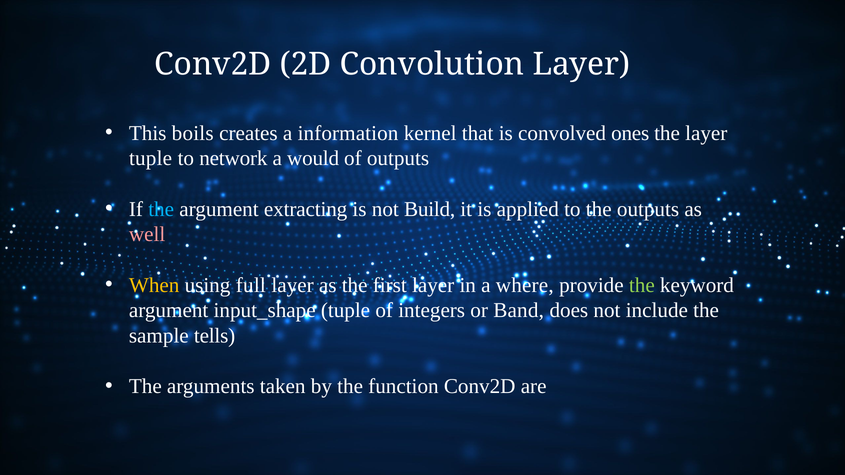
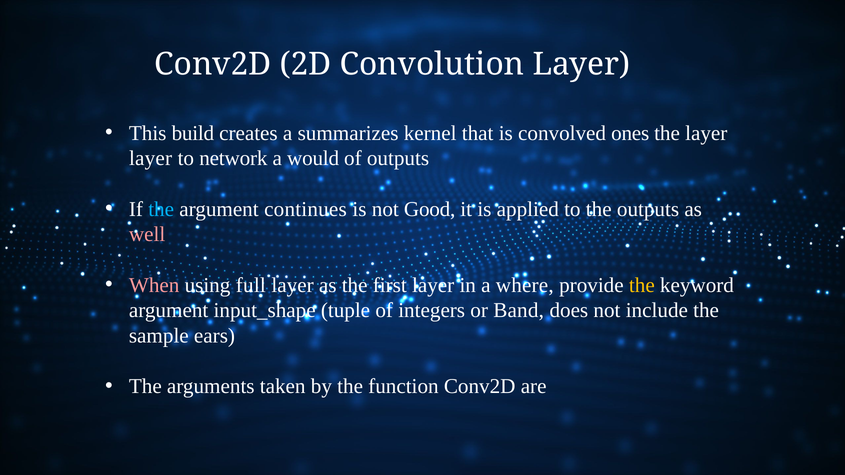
boils: boils -> build
information: information -> summarizes
tuple at (151, 159): tuple -> layer
extracting: extracting -> continues
Build: Build -> Good
When colour: yellow -> pink
the at (642, 285) colour: light green -> yellow
tells: tells -> ears
